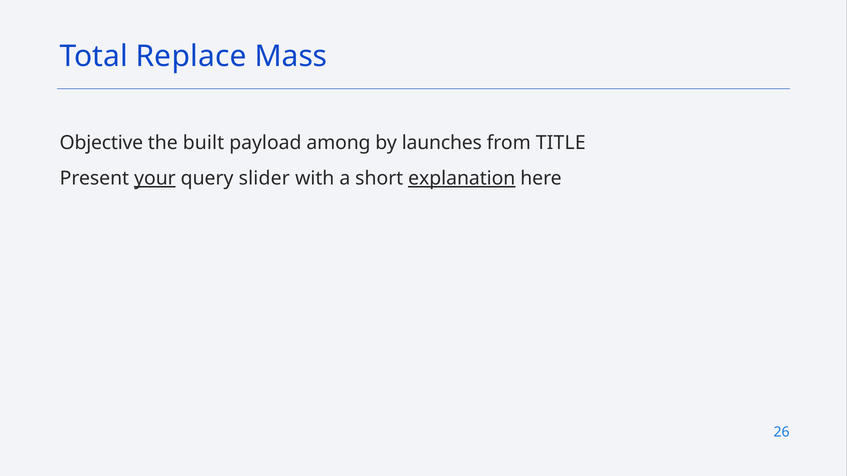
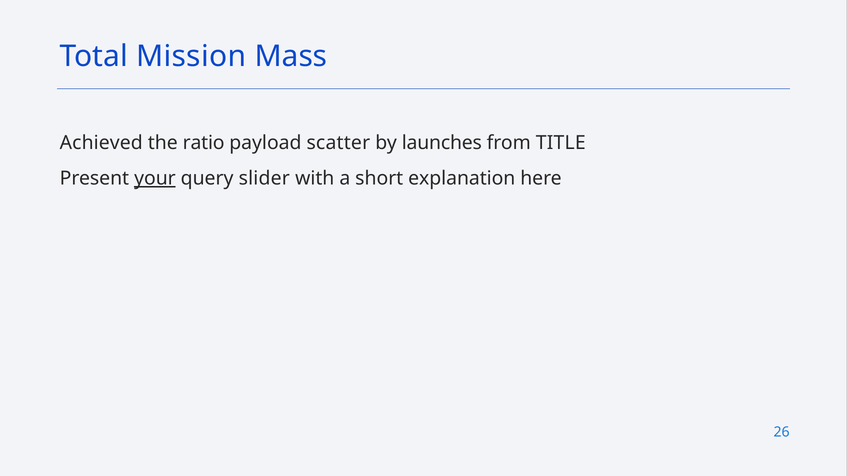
Replace: Replace -> Mission
Objective: Objective -> Achieved
built: built -> ratio
among: among -> scatter
explanation underline: present -> none
